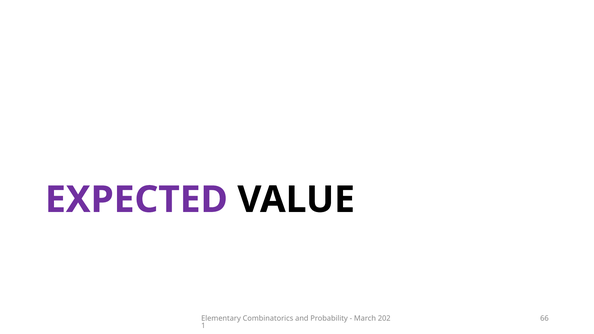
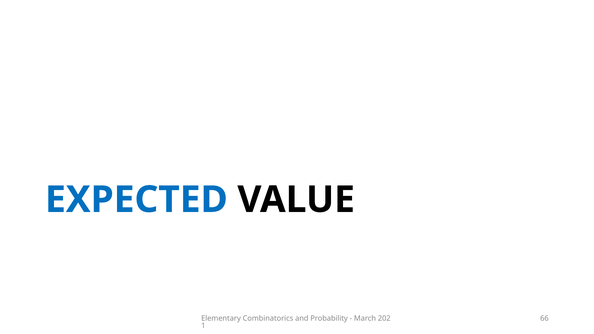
EXPECTED colour: purple -> blue
